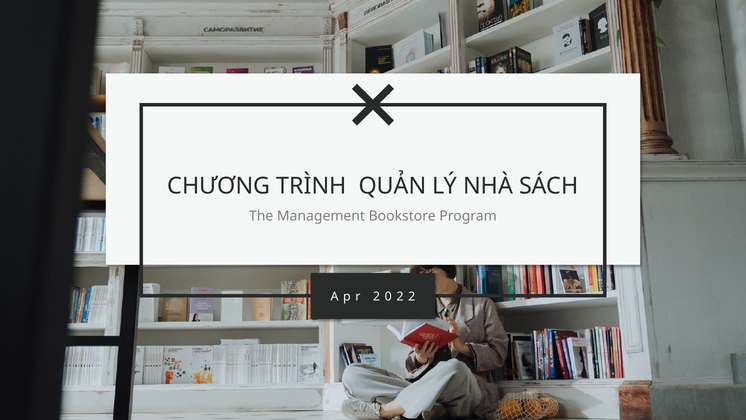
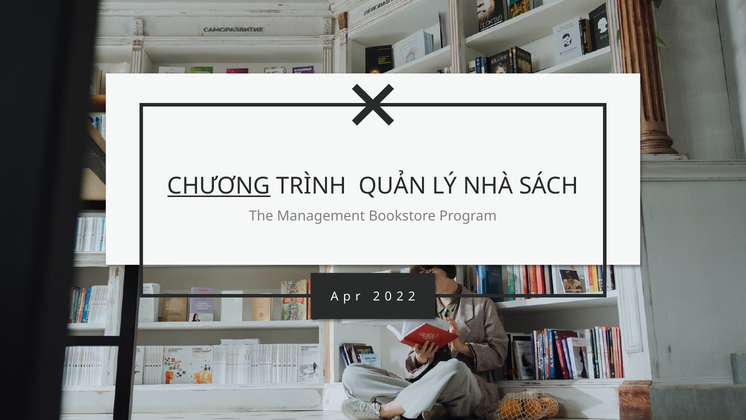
CHƯƠNG underline: none -> present
